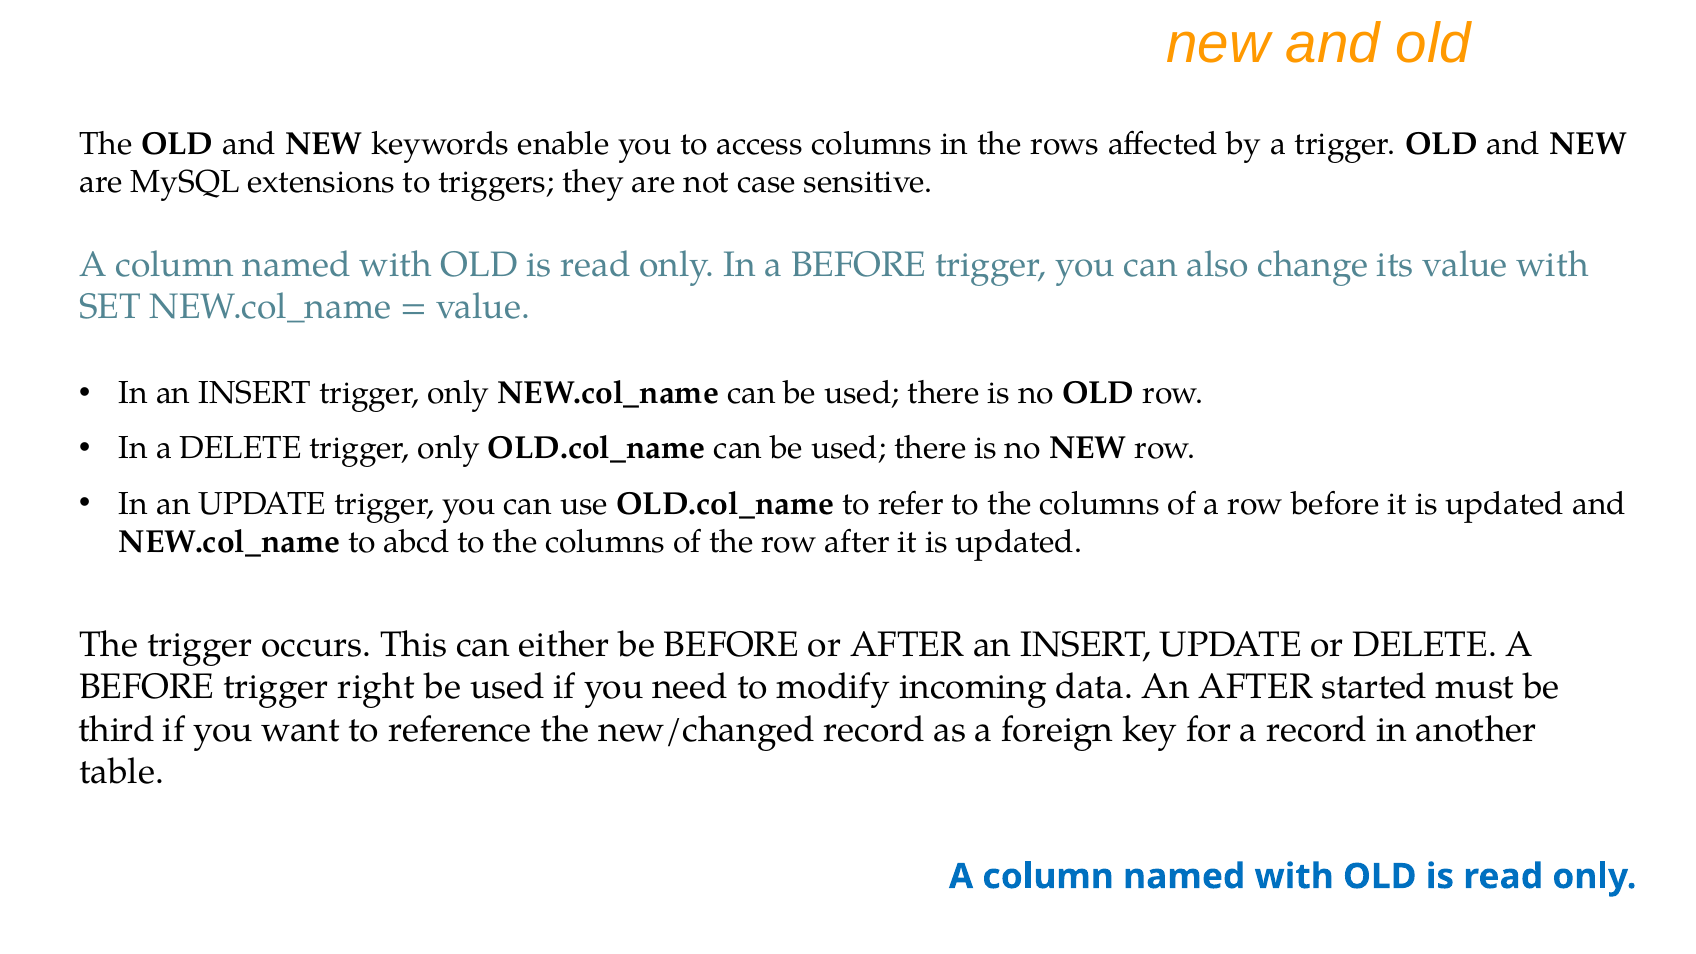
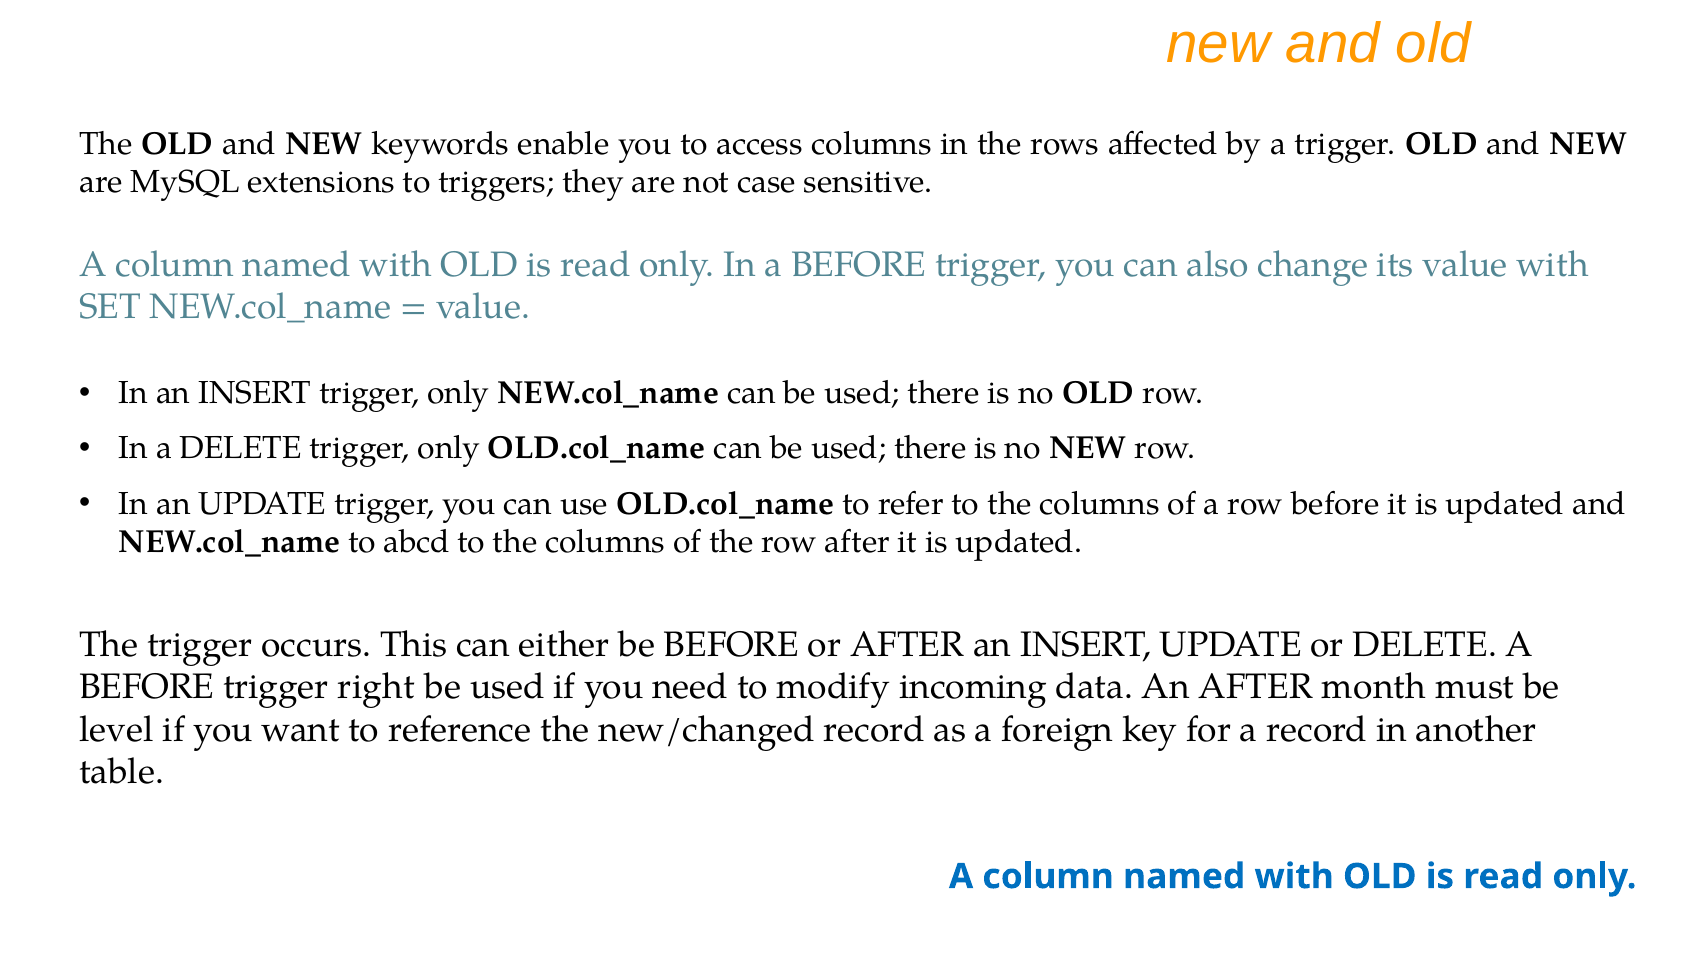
started: started -> month
third: third -> level
